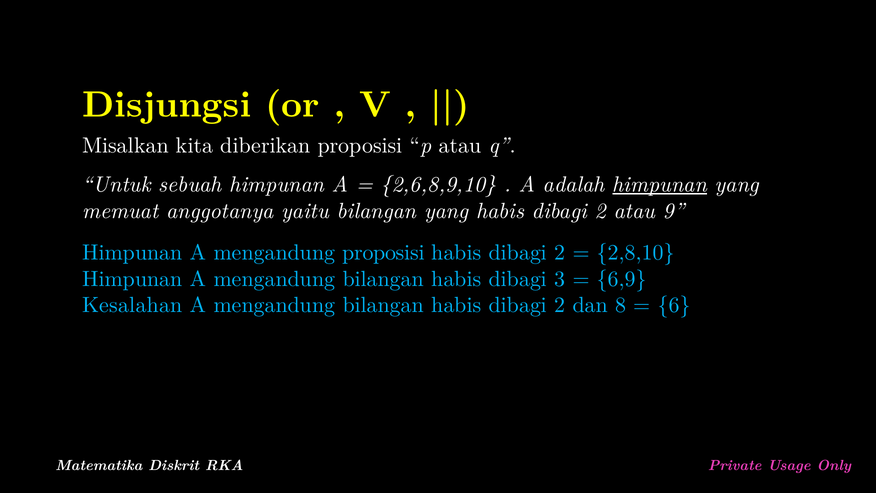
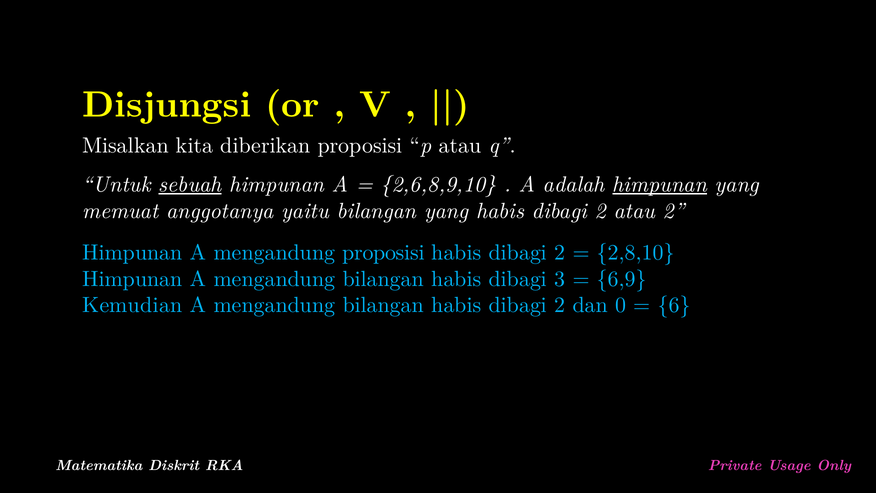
sebuah underline: none -> present
atau 9: 9 -> 2
Kesalahan: Kesalahan -> Kemudian
8: 8 -> 0
